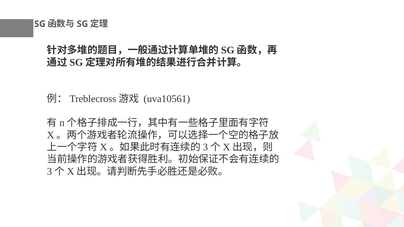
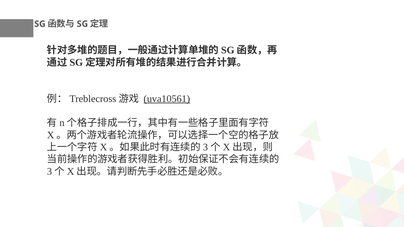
uva10561 underline: none -> present
